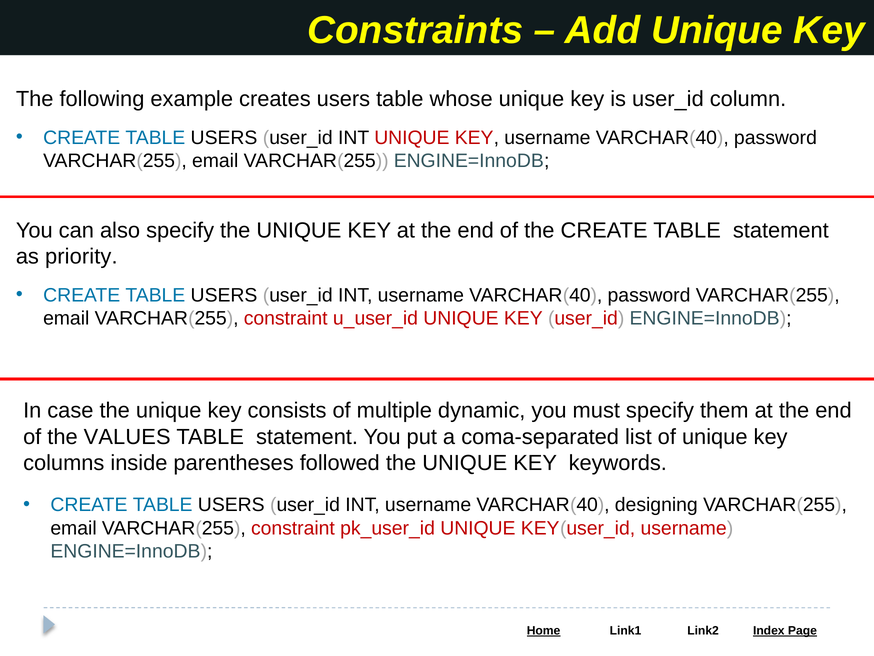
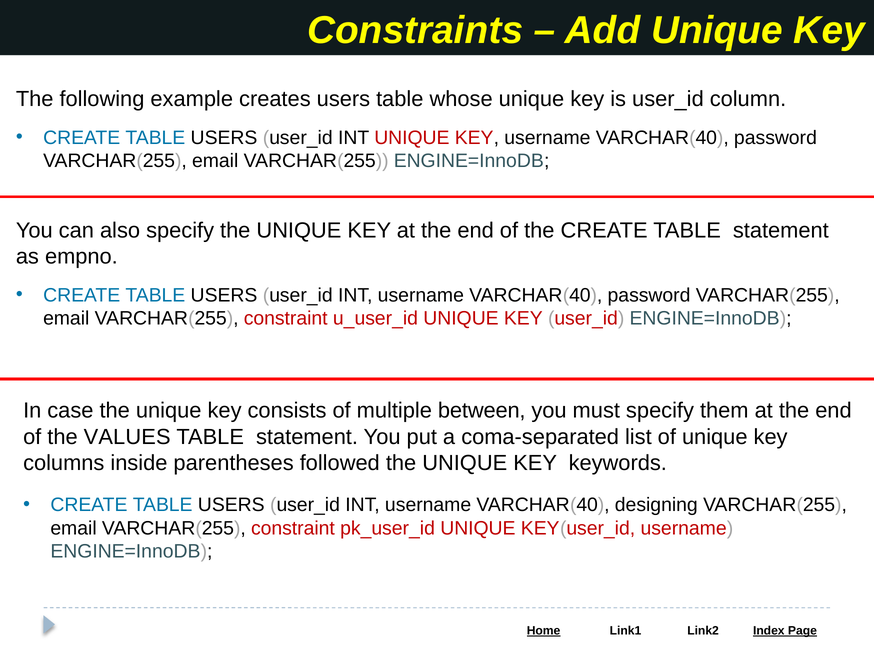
priority: priority -> empno
dynamic: dynamic -> between
